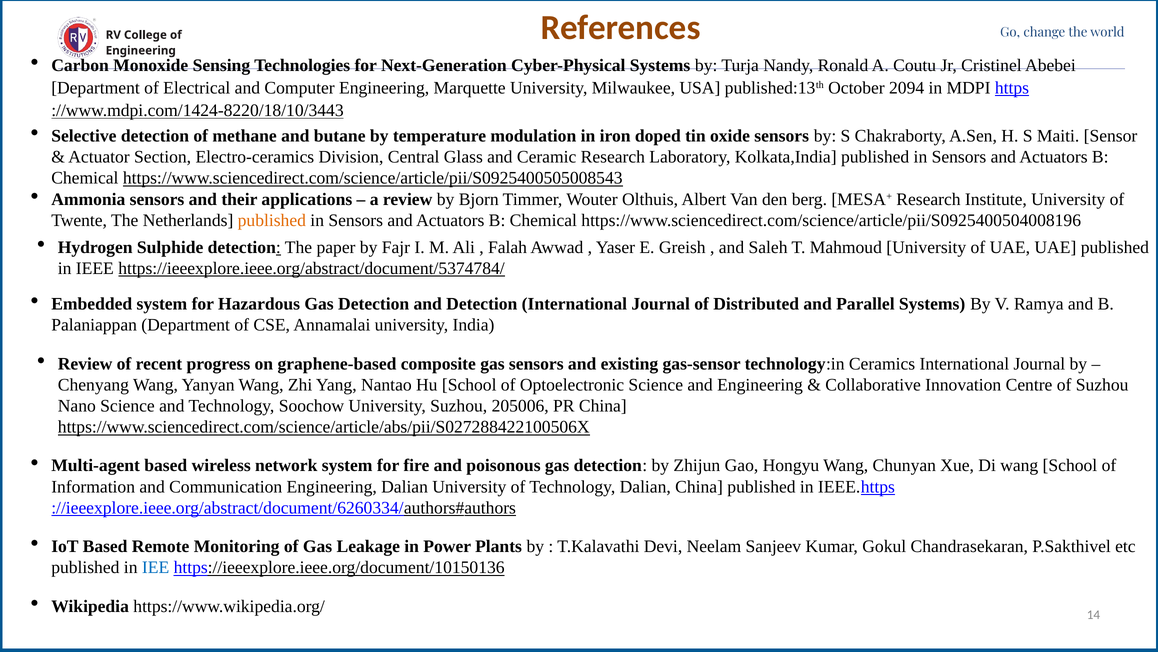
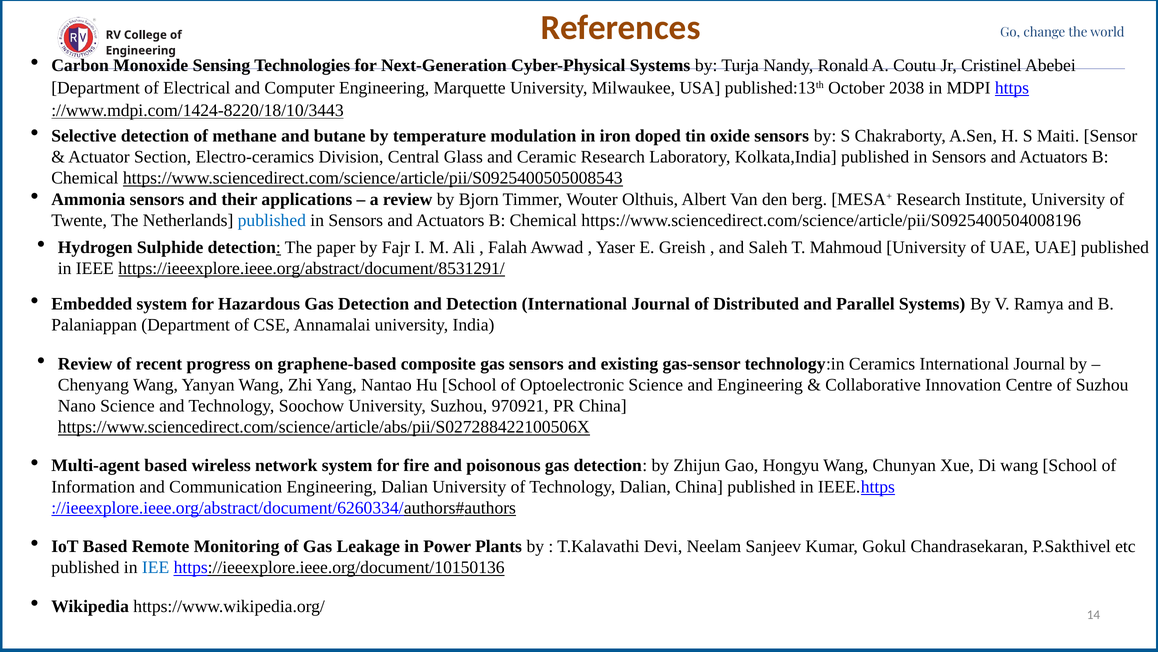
2094: 2094 -> 2038
published at (272, 220) colour: orange -> blue
https://ieeexplore.ieee.org/abstract/document/5374784/: https://ieeexplore.ieee.org/abstract/document/5374784/ -> https://ieeexplore.ieee.org/abstract/document/8531291/
205006: 205006 -> 970921
